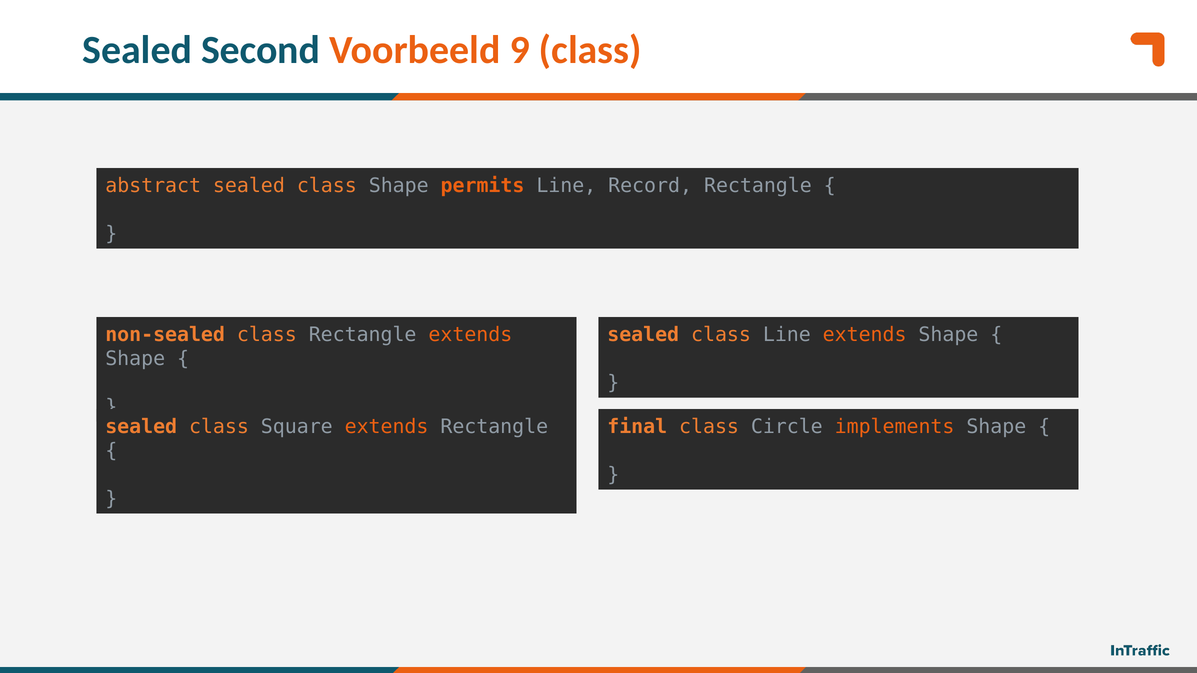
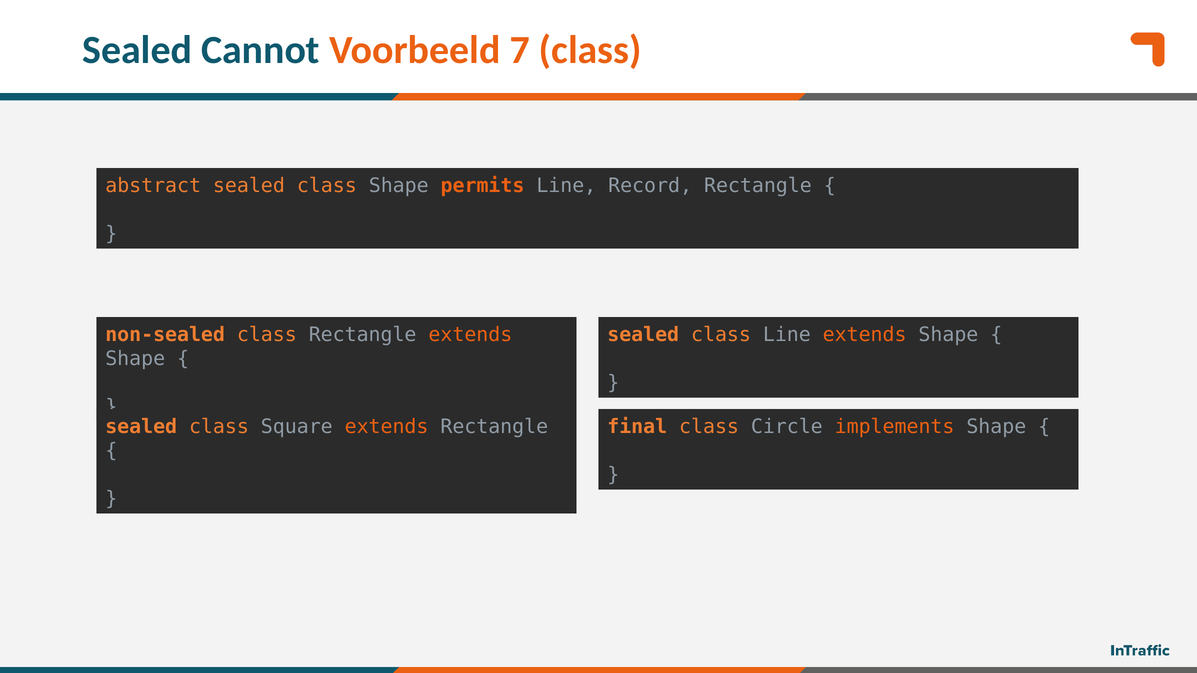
Second: Second -> Cannot
9: 9 -> 7
